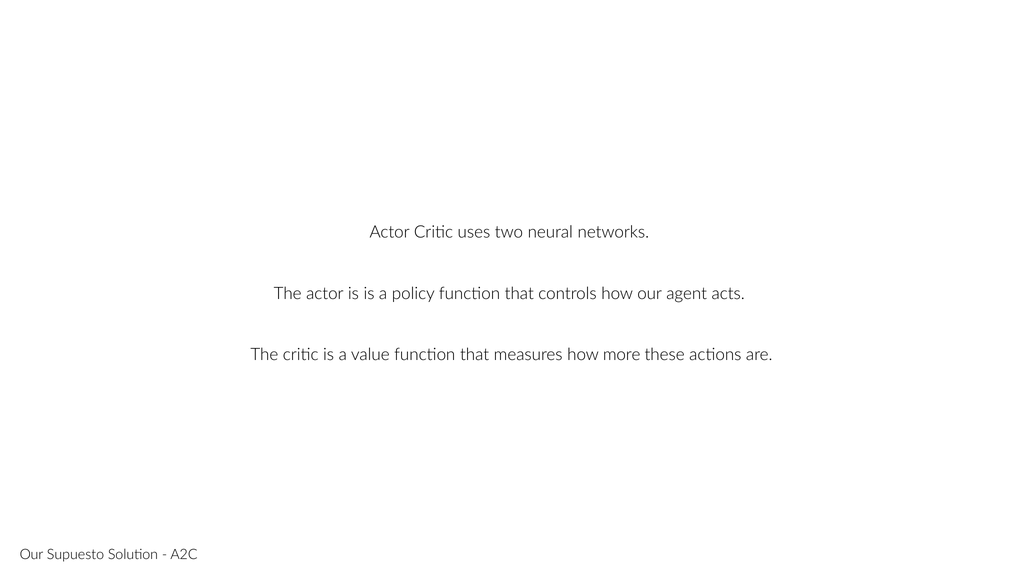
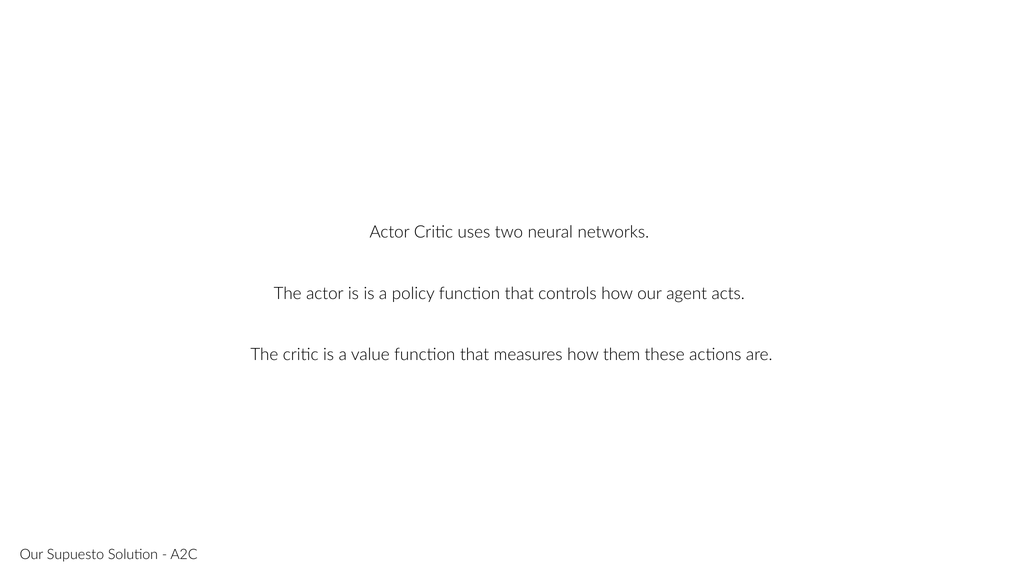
more: more -> them
